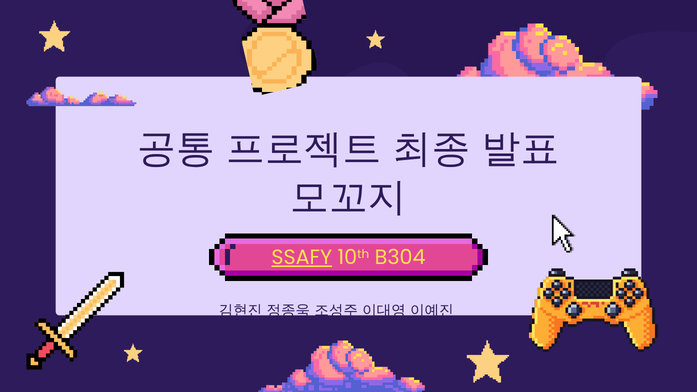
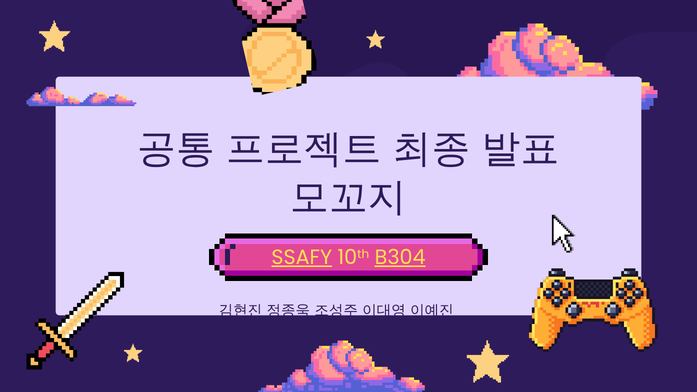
B304 underline: none -> present
